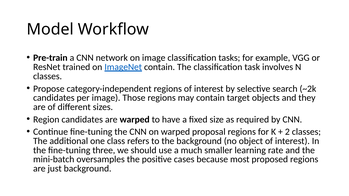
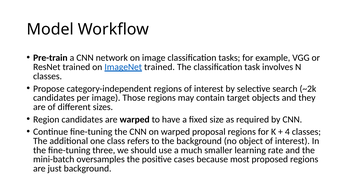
ImageNet contain: contain -> trained
2: 2 -> 4
